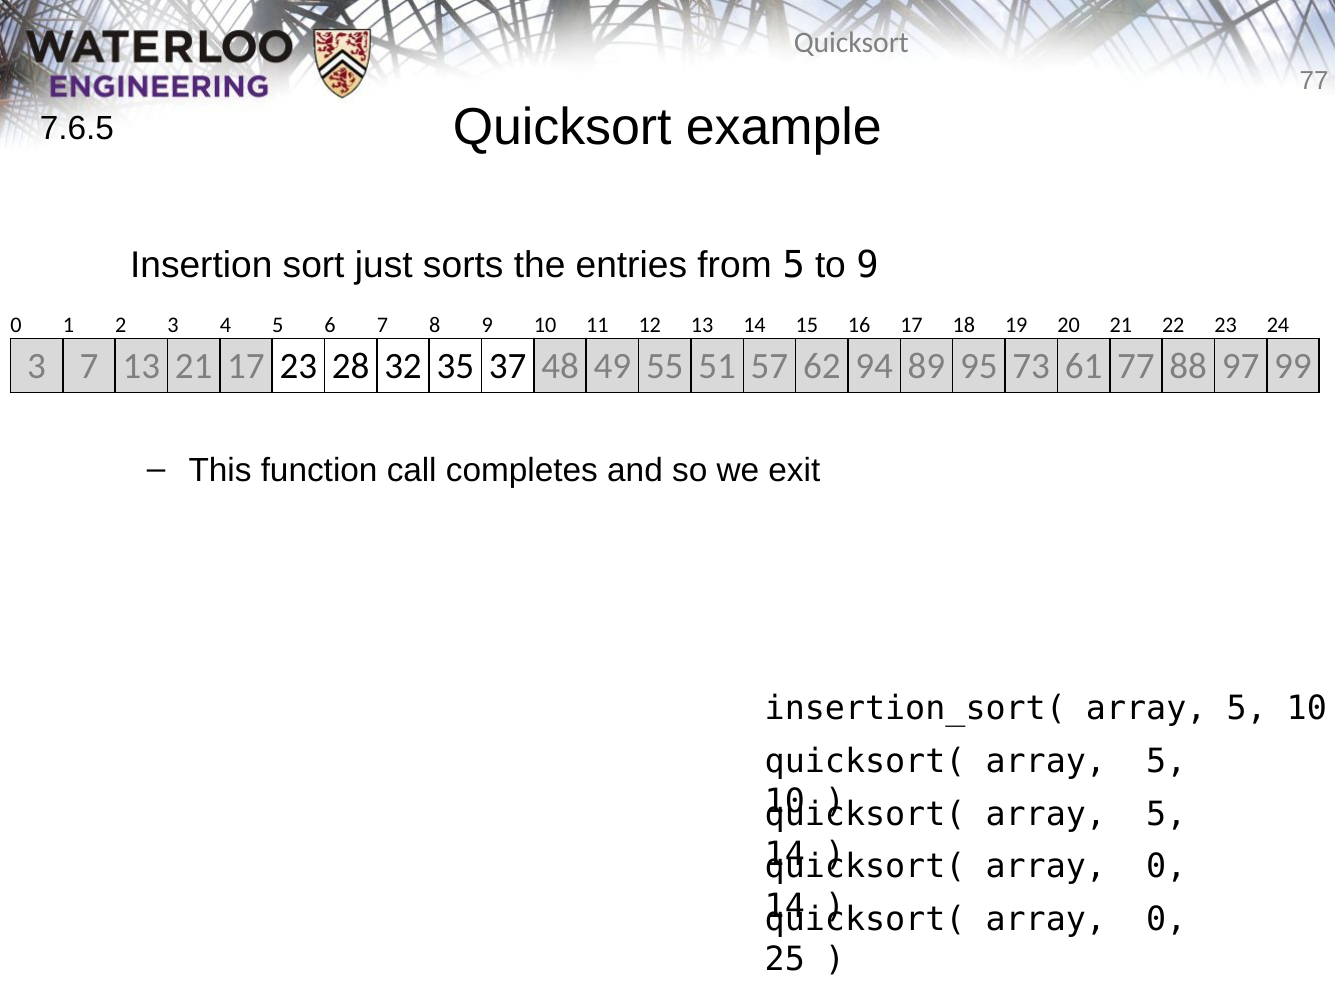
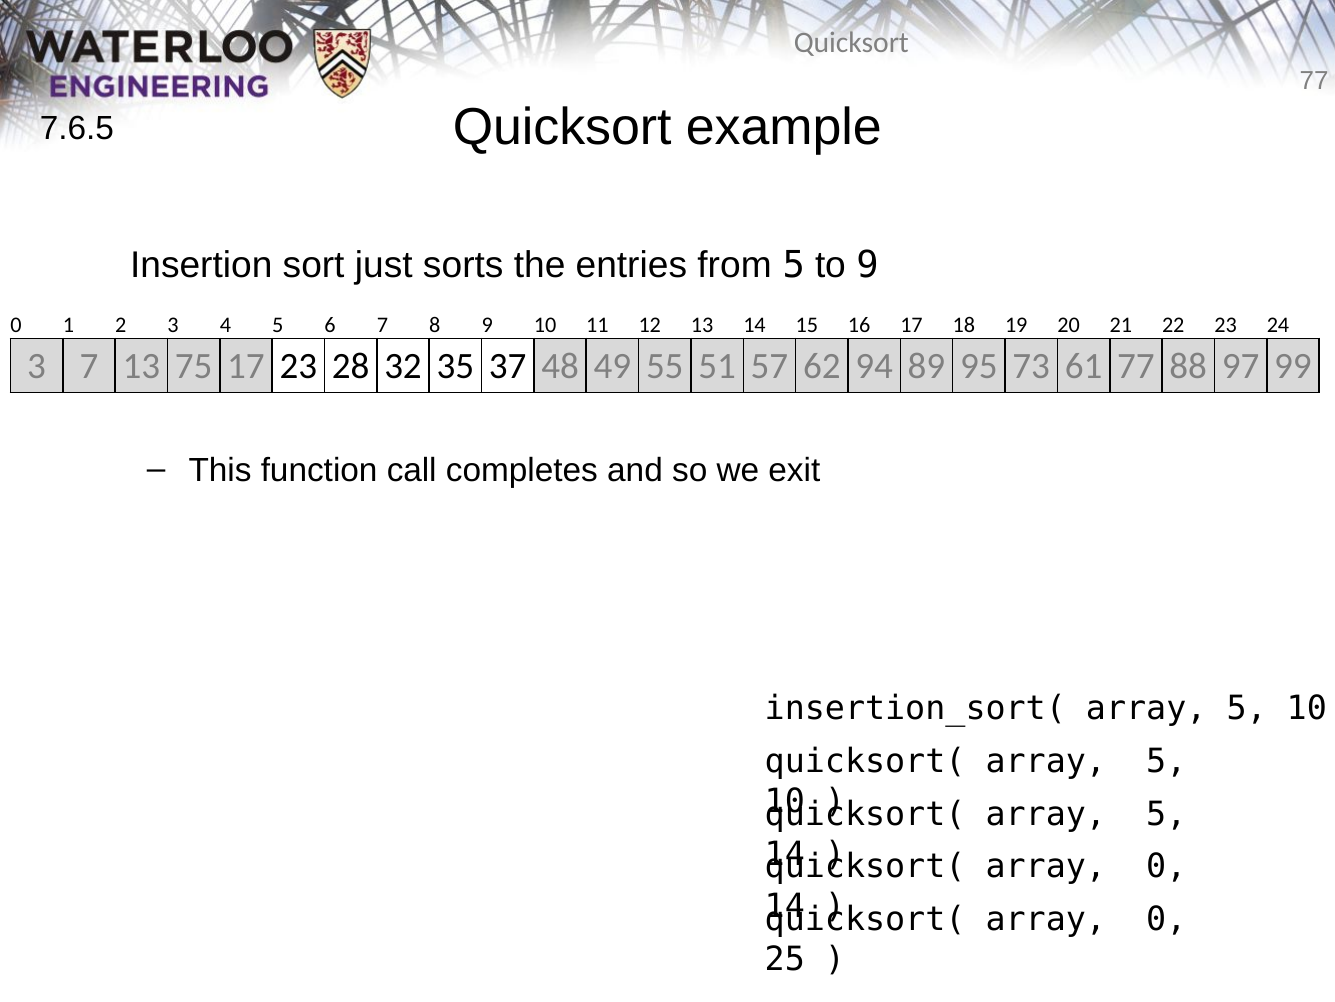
13 21: 21 -> 75
